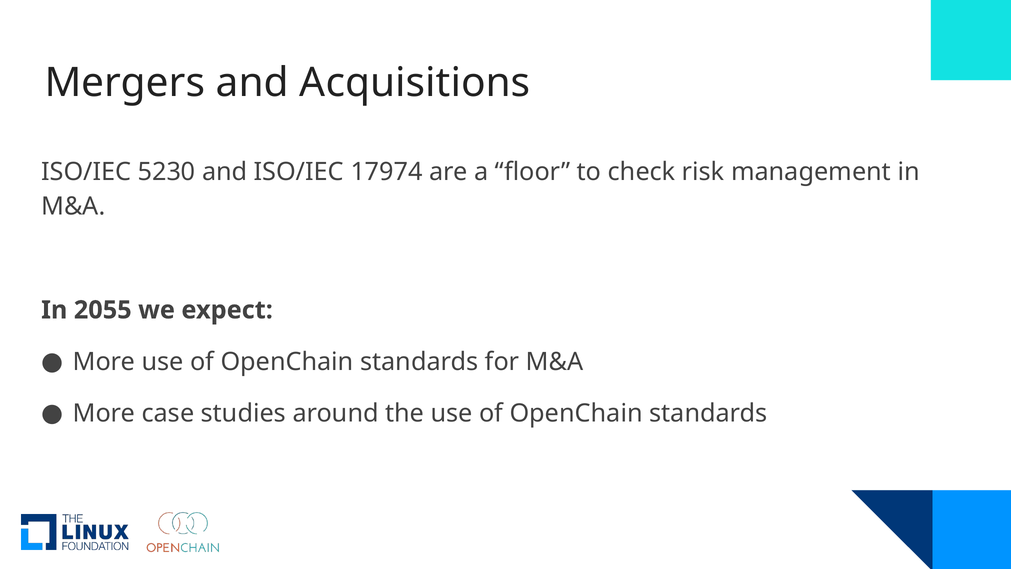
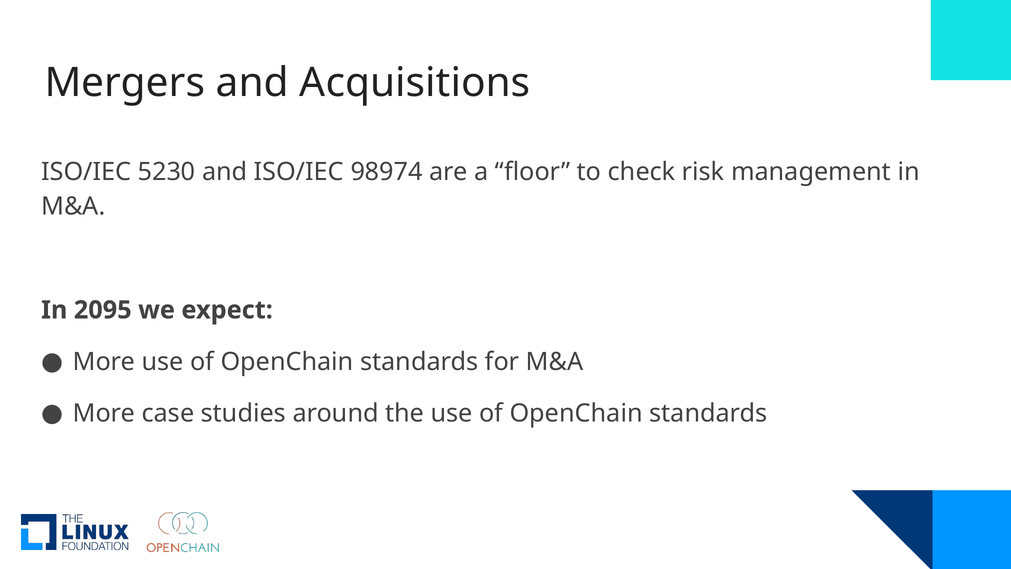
17974: 17974 -> 98974
2055: 2055 -> 2095
